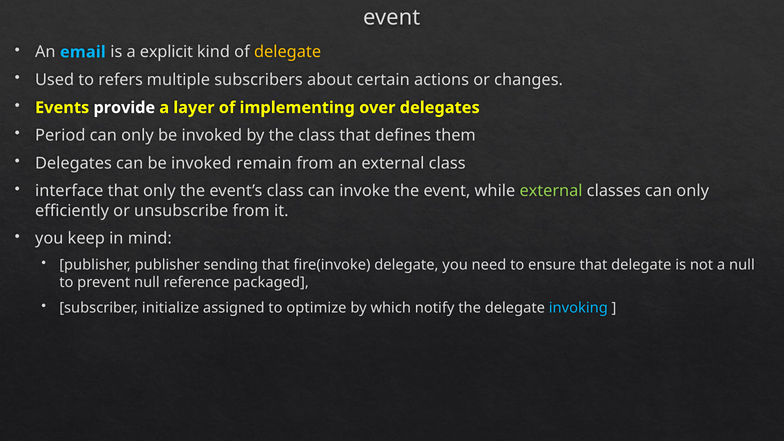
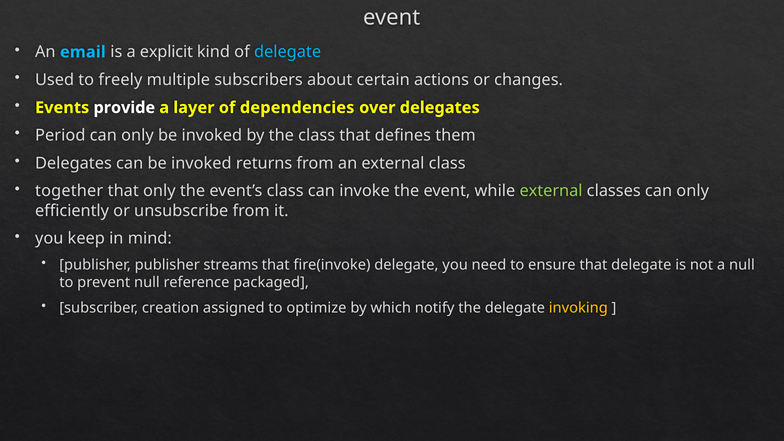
delegate at (288, 52) colour: yellow -> light blue
refers: refers -> freely
implementing: implementing -> dependencies
remain: remain -> returns
interface: interface -> together
sending: sending -> streams
initialize: initialize -> creation
invoking colour: light blue -> yellow
